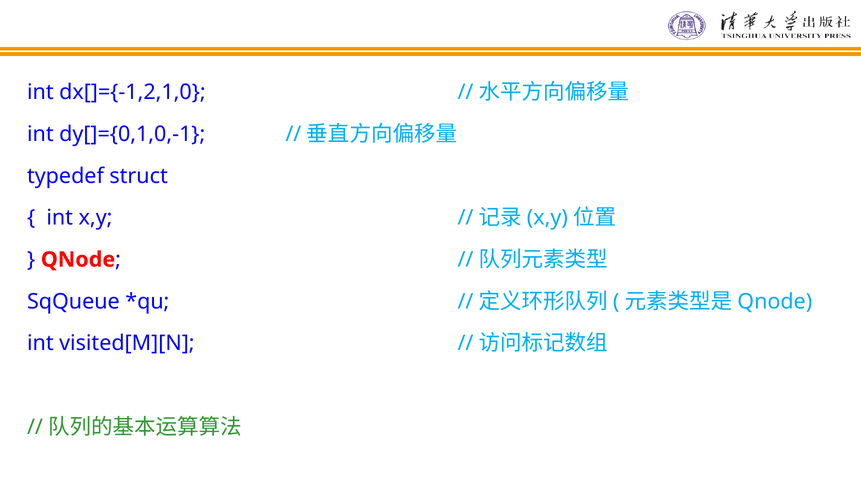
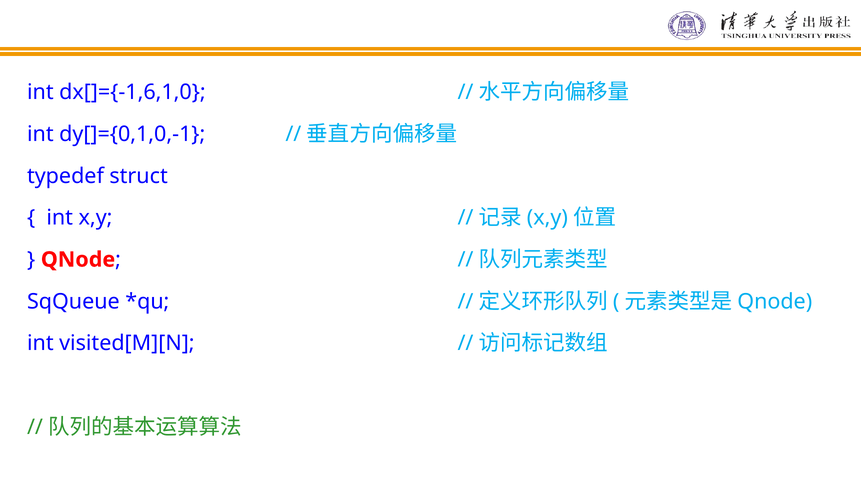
dx[]={-1,2,1,0: dx[]={-1,2,1,0 -> dx[]={-1,6,1,0
